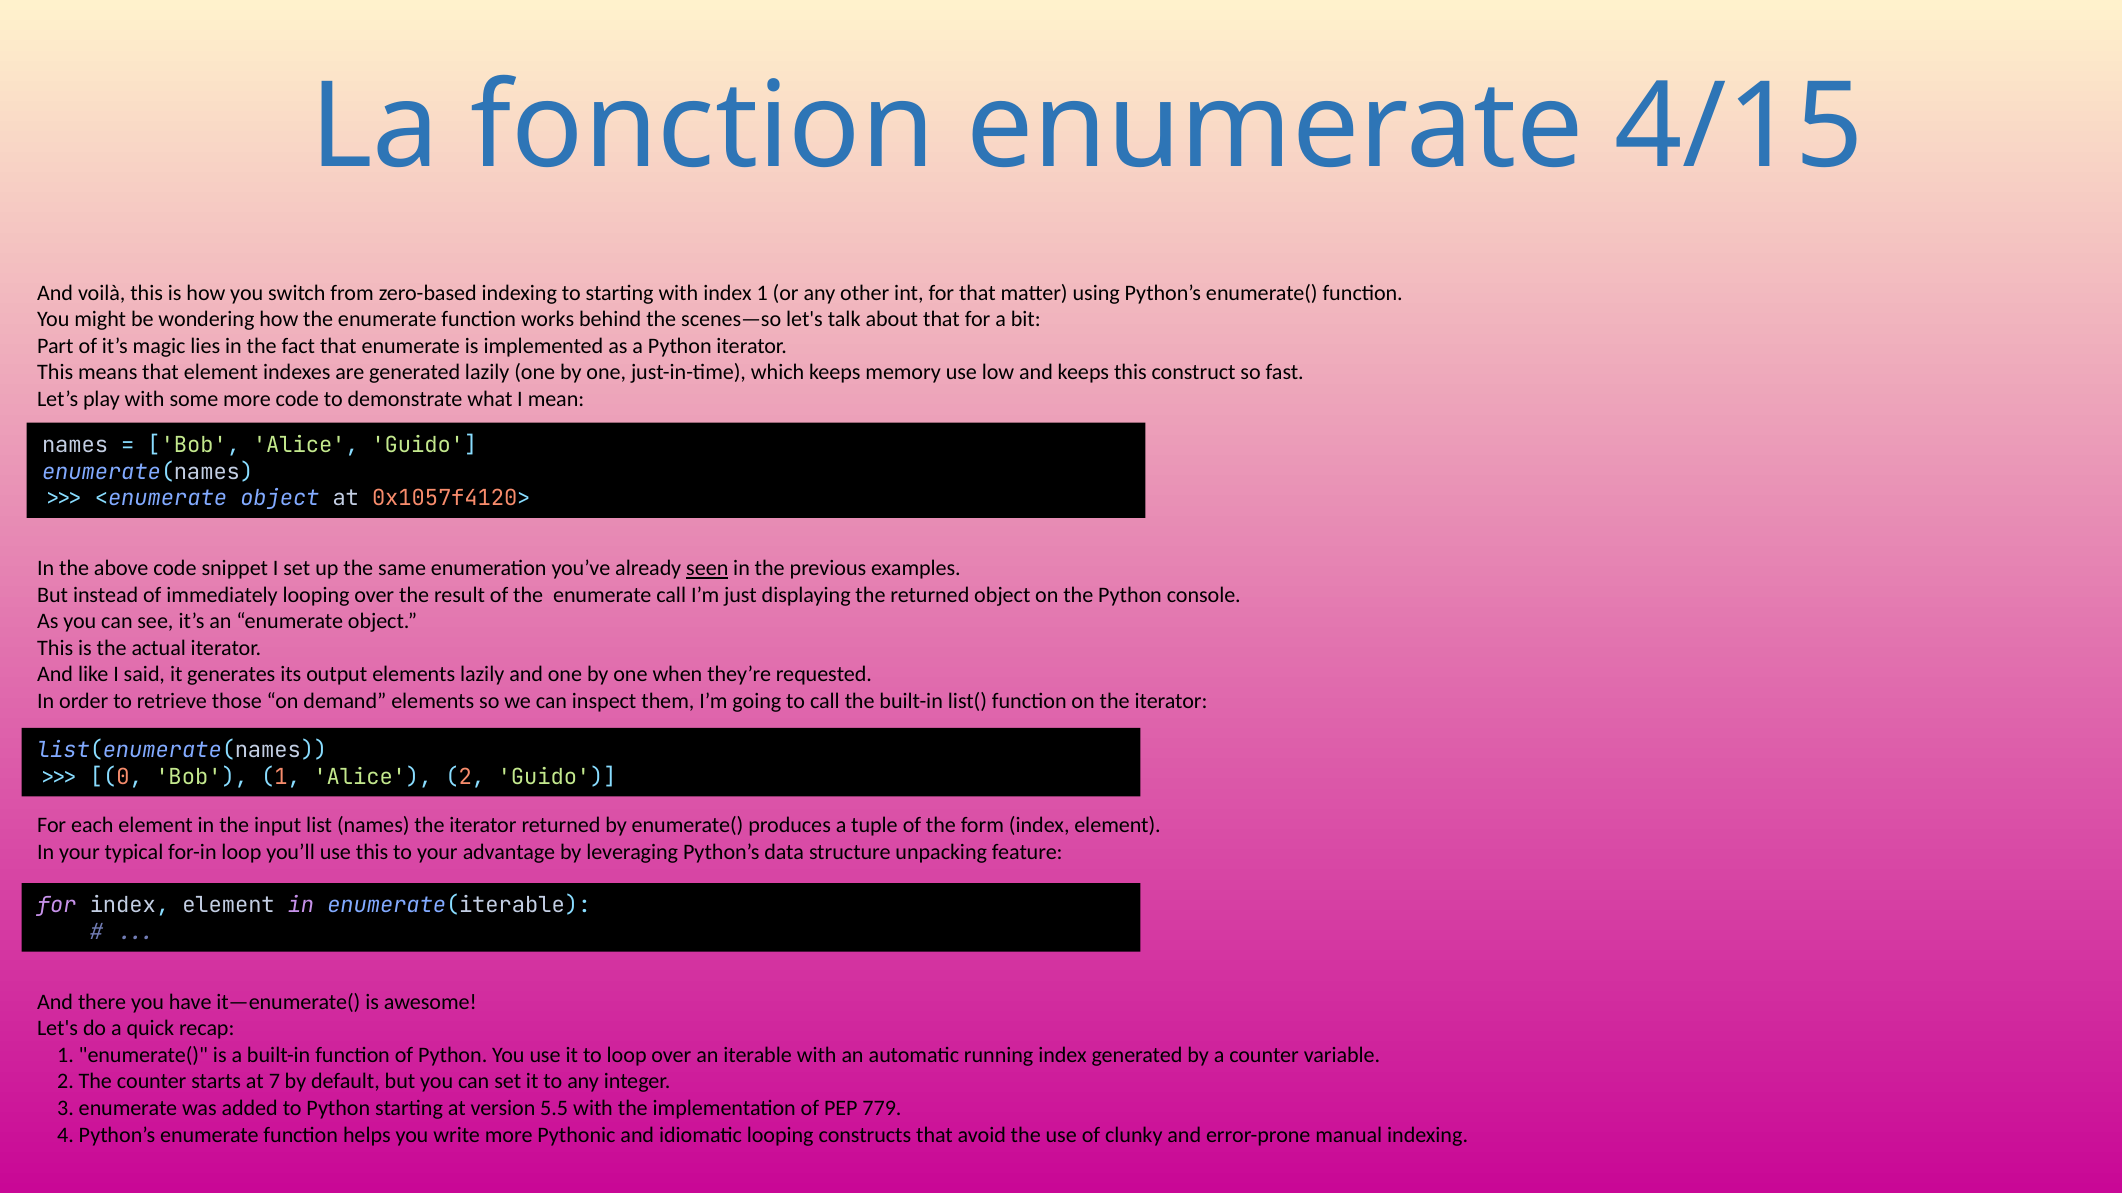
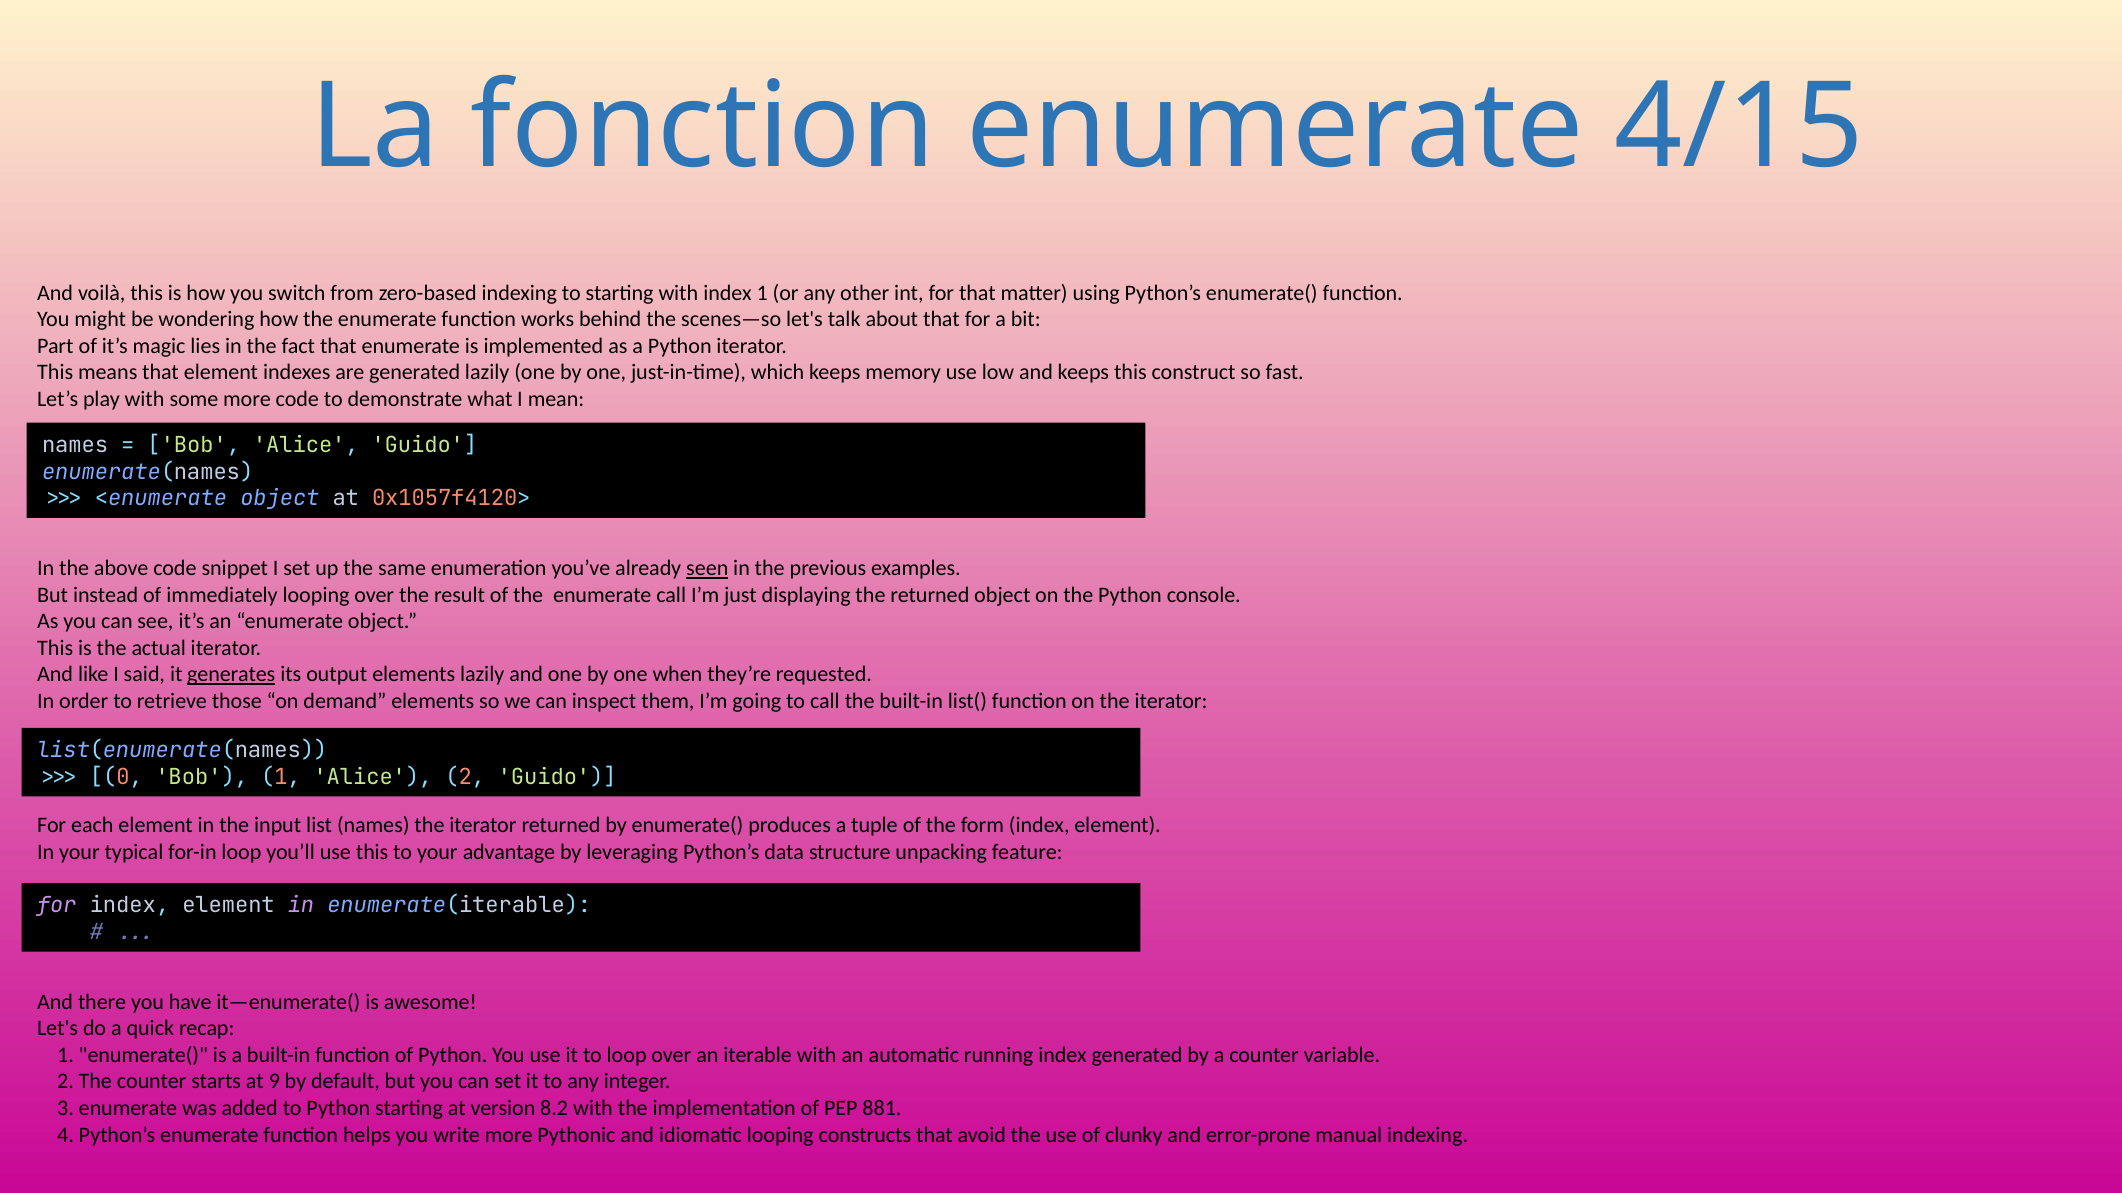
generates underline: none -> present
7: 7 -> 9
5.5: 5.5 -> 8.2
779: 779 -> 881
